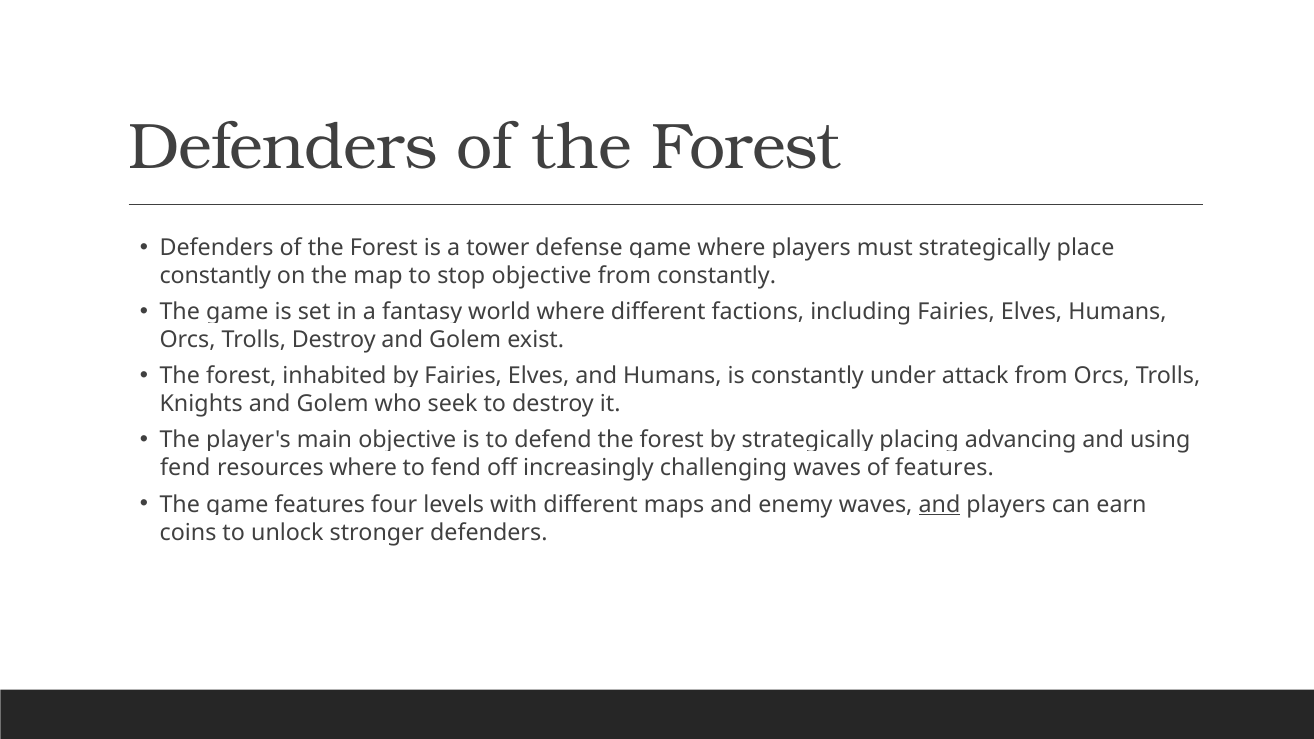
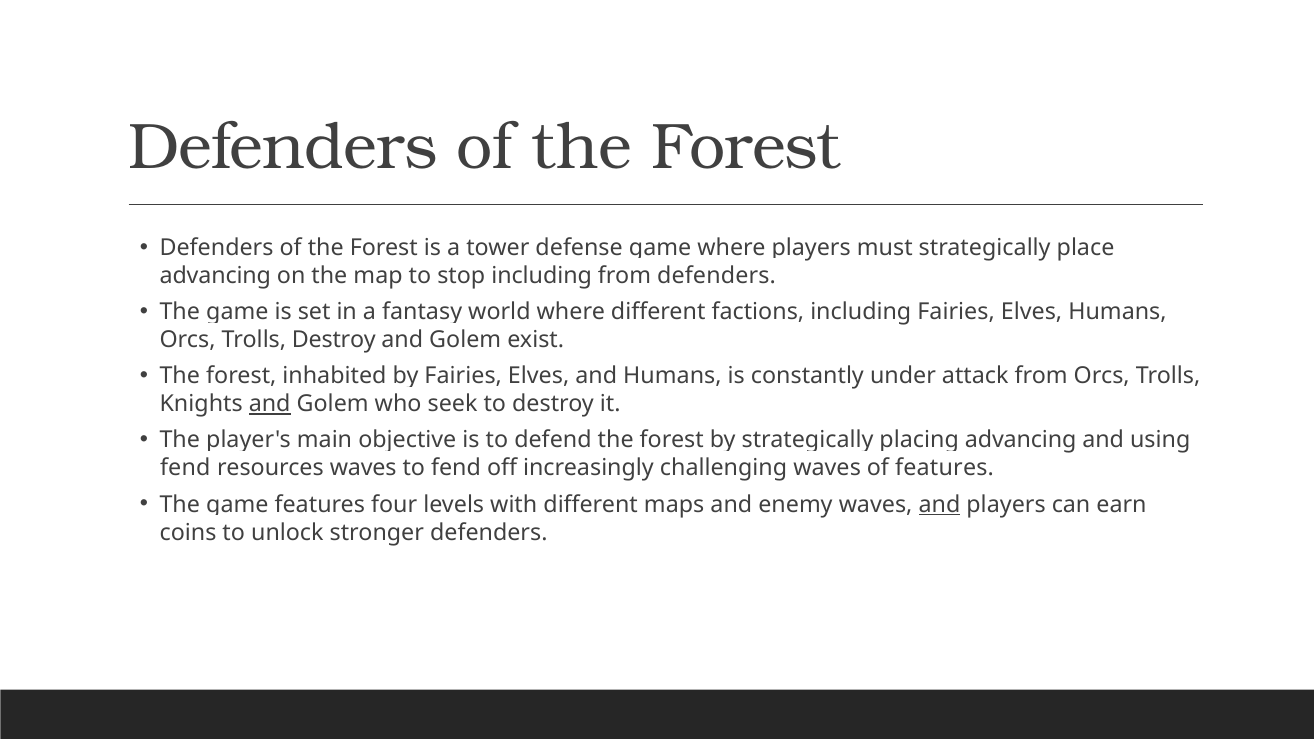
constantly at (215, 276): constantly -> advancing
stop objective: objective -> including
from constantly: constantly -> defenders
and at (270, 404) underline: none -> present
resources where: where -> waves
